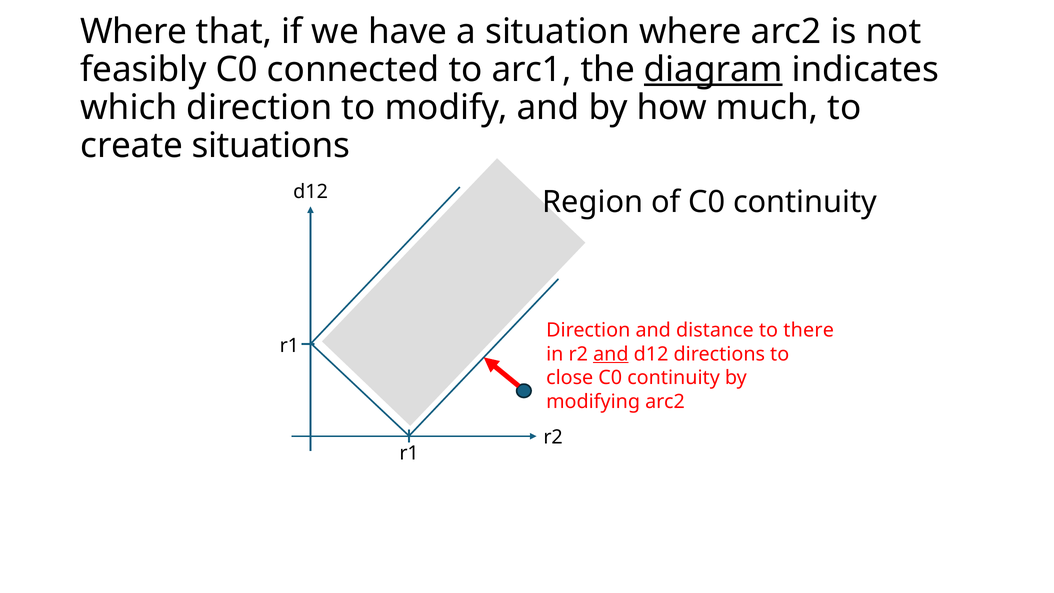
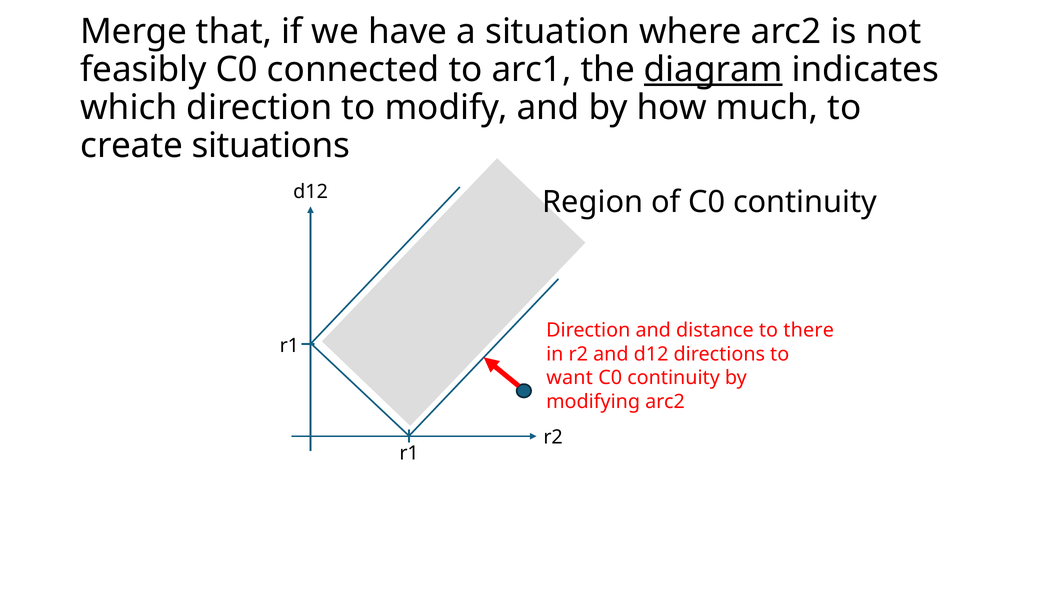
Where at (134, 32): Where -> Merge
and at (611, 354) underline: present -> none
close: close -> want
